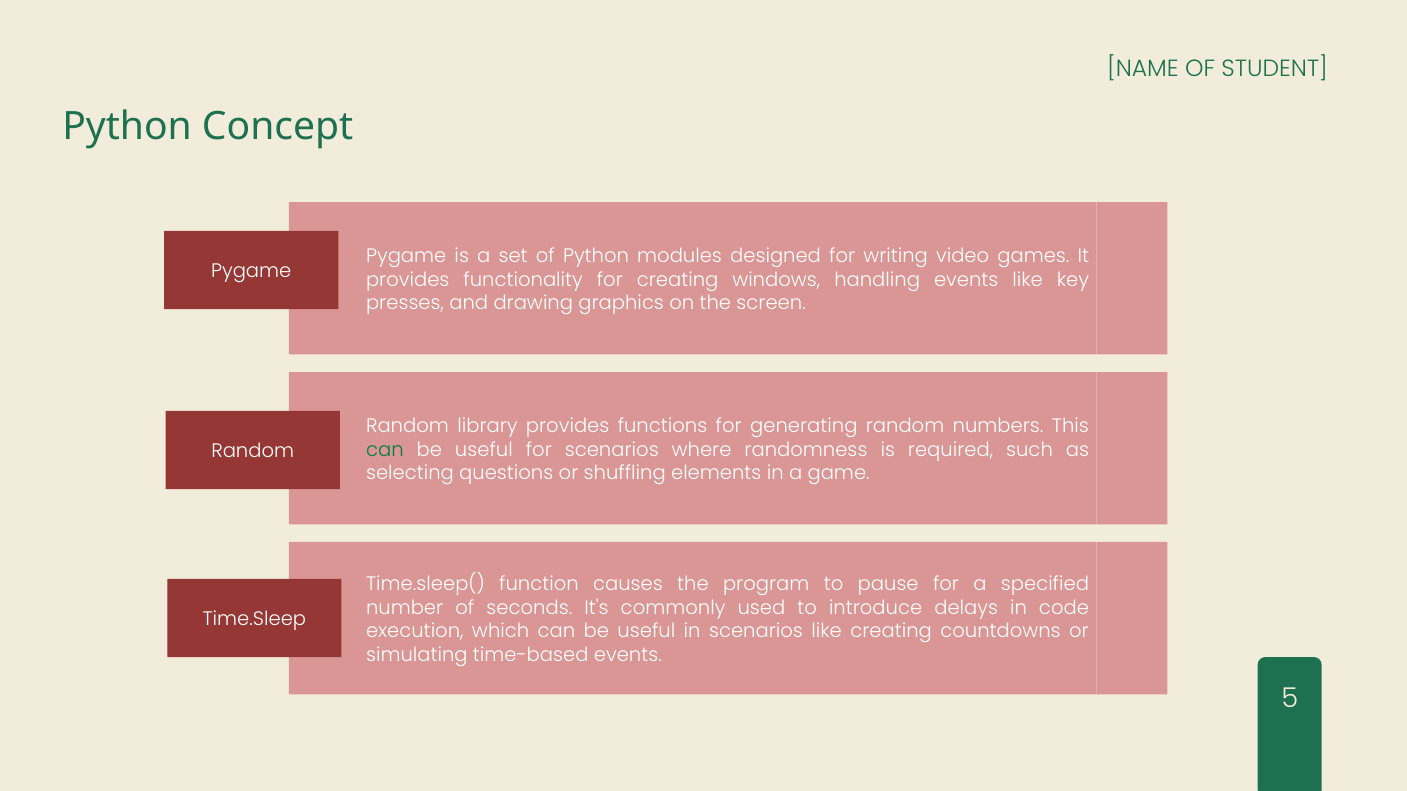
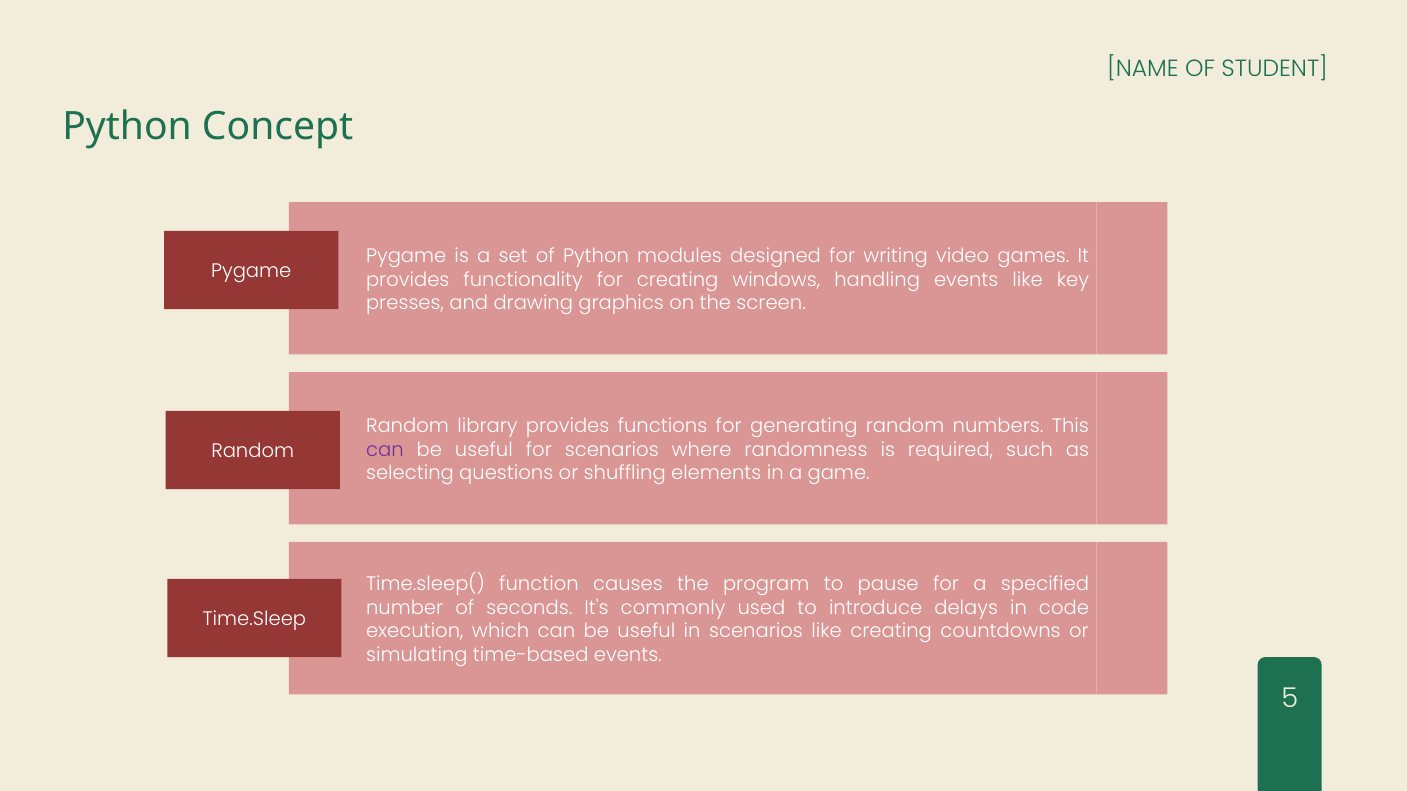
can at (385, 450) colour: green -> purple
